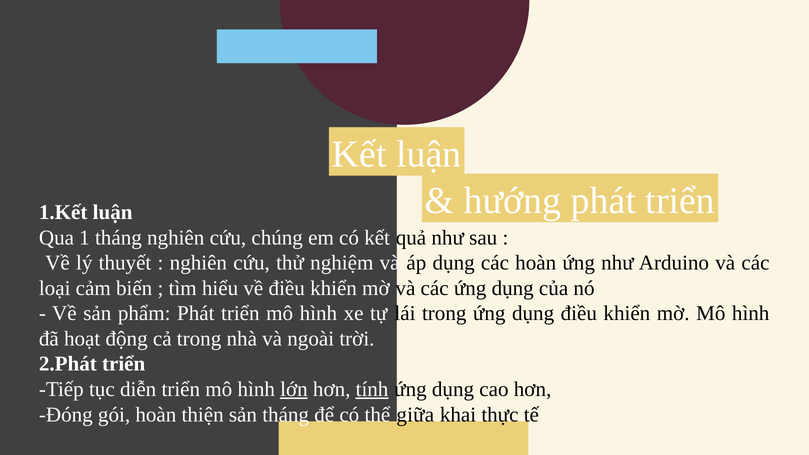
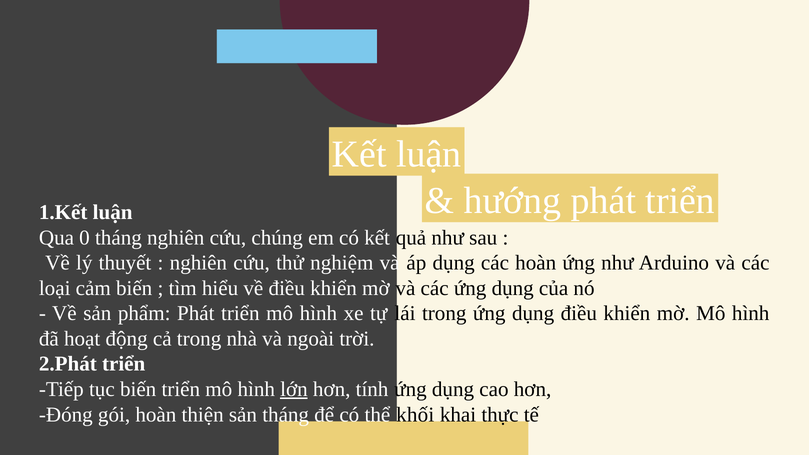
1: 1 -> 0
tục diễn: diễn -> biến
tính underline: present -> none
giữa: giữa -> khối
